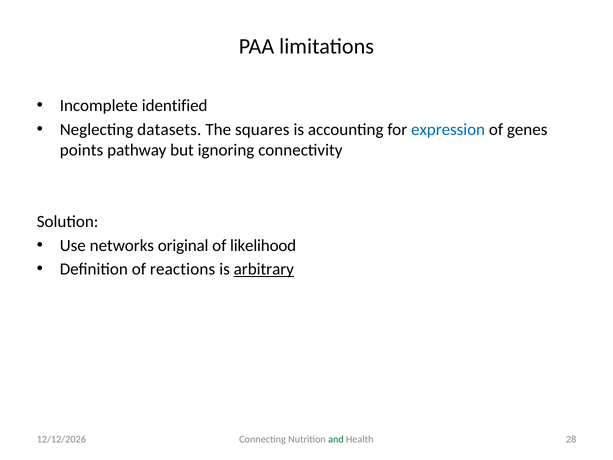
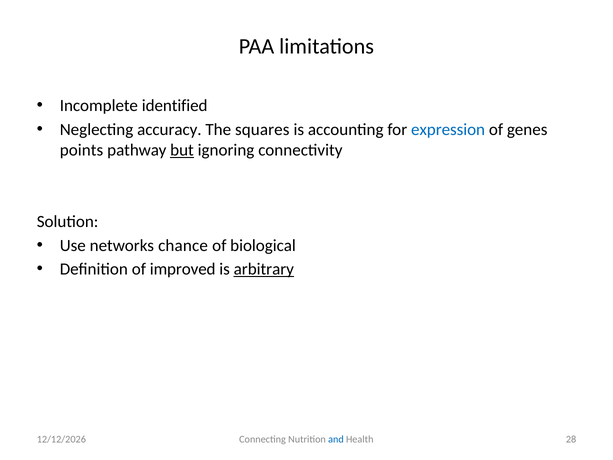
datasets: datasets -> accuracy
but underline: none -> present
original: original -> chance
likelihood: likelihood -> biological
reactions: reactions -> improved
and colour: green -> blue
